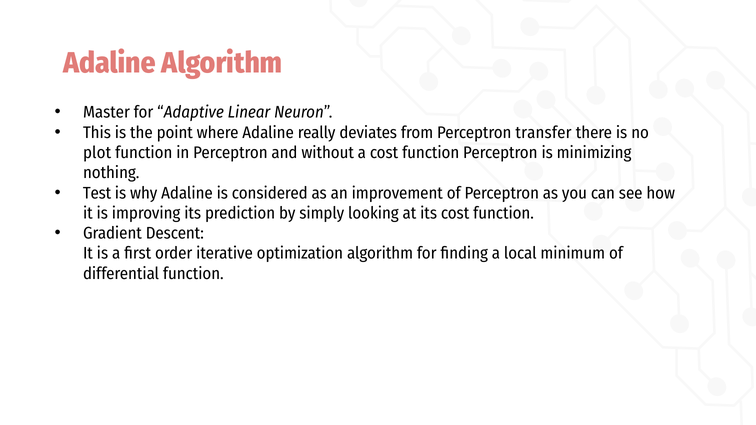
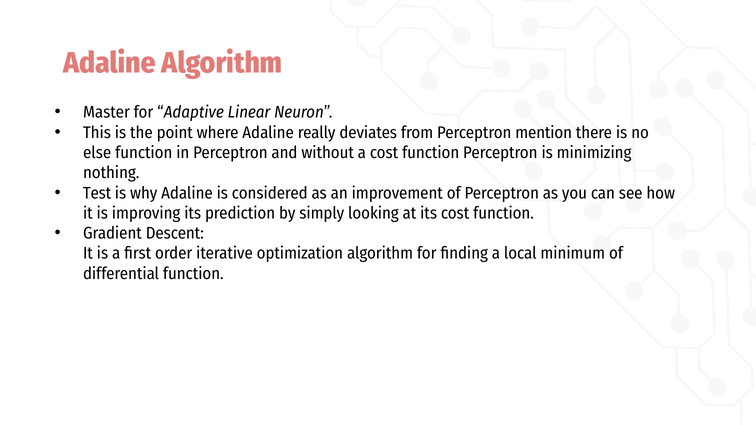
transfer: transfer -> mention
plot: plot -> else
